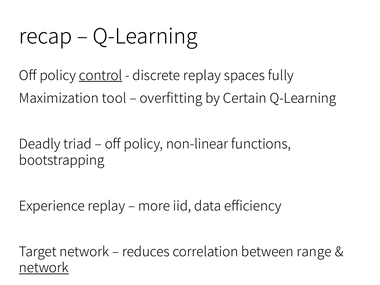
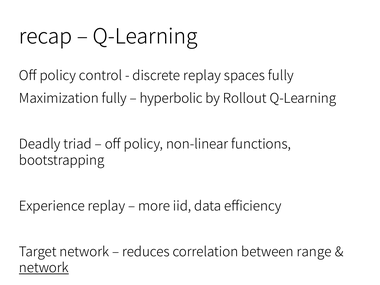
control underline: present -> none
Maximization tool: tool -> fully
overfitting: overfitting -> hyperbolic
Certain: Certain -> Rollout
